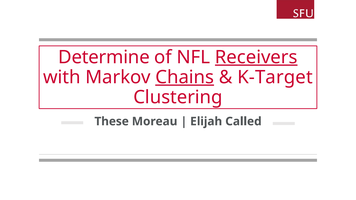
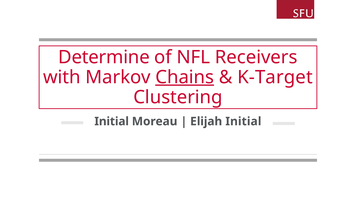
Receivers underline: present -> none
These at (112, 122): These -> Initial
Elijah Called: Called -> Initial
